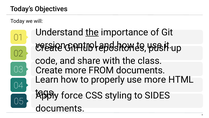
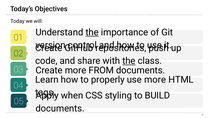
the at (129, 61) underline: none -> present
force: force -> when
SIDES: SIDES -> BUILD
